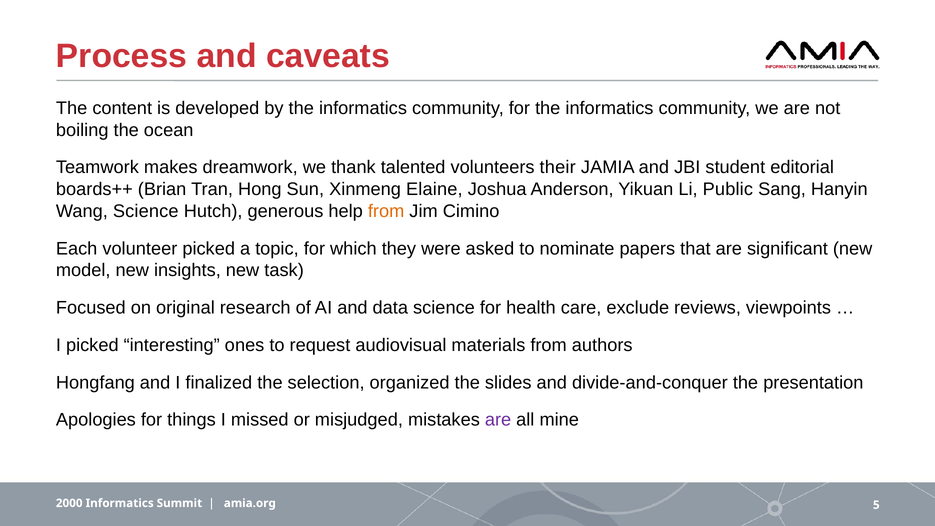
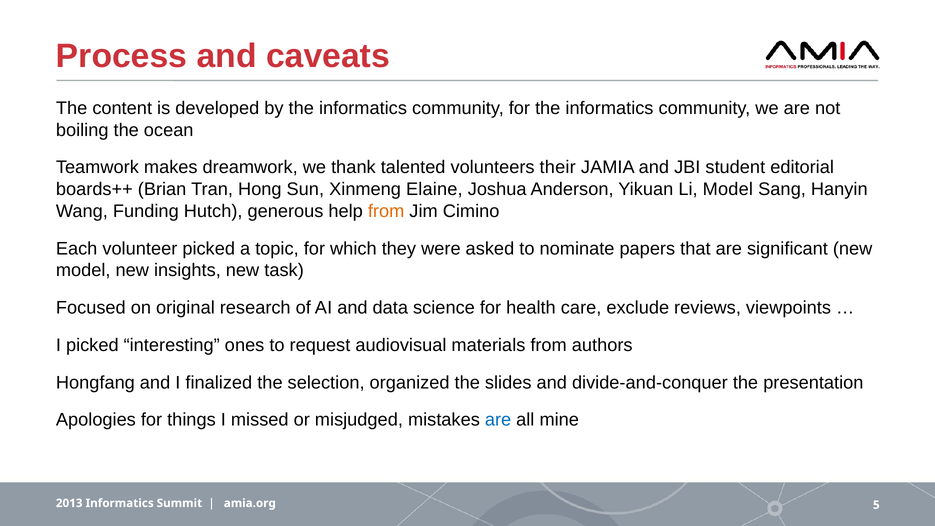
Li Public: Public -> Model
Wang Science: Science -> Funding
are at (498, 420) colour: purple -> blue
2000: 2000 -> 2013
